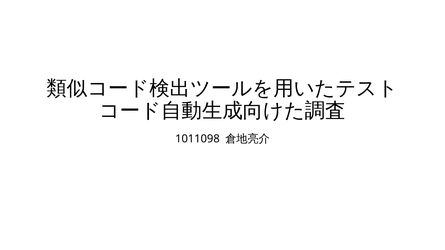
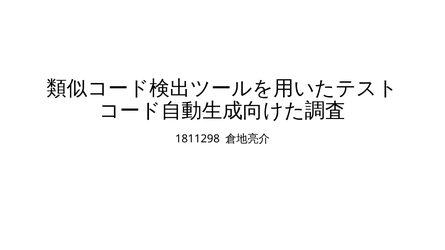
1011098: 1011098 -> 1811298
